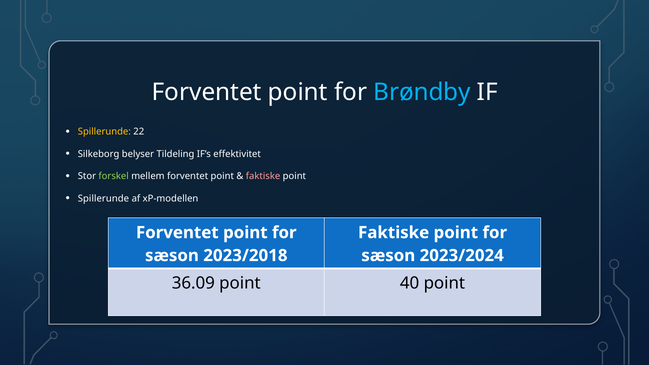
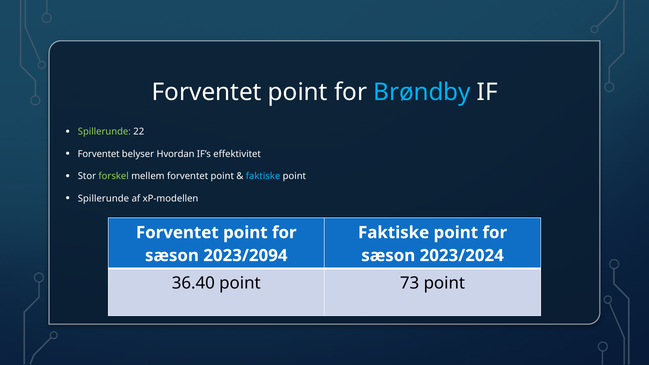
Spillerunde at (104, 132) colour: yellow -> light green
Silkeborg at (99, 154): Silkeborg -> Forventet
Tildeling: Tildeling -> Hvordan
faktiske at (263, 176) colour: pink -> light blue
2023/2018: 2023/2018 -> 2023/2094
36.09: 36.09 -> 36.40
40: 40 -> 73
